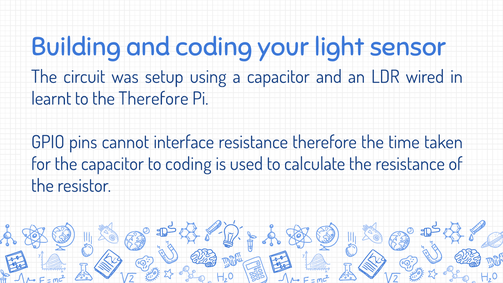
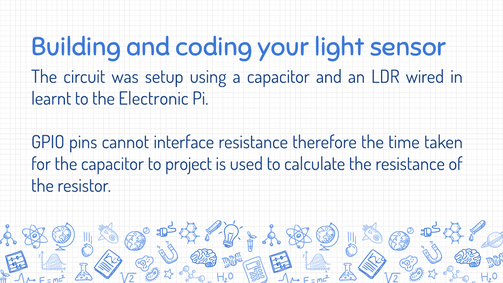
the Therefore: Therefore -> Electronic
to coding: coding -> project
